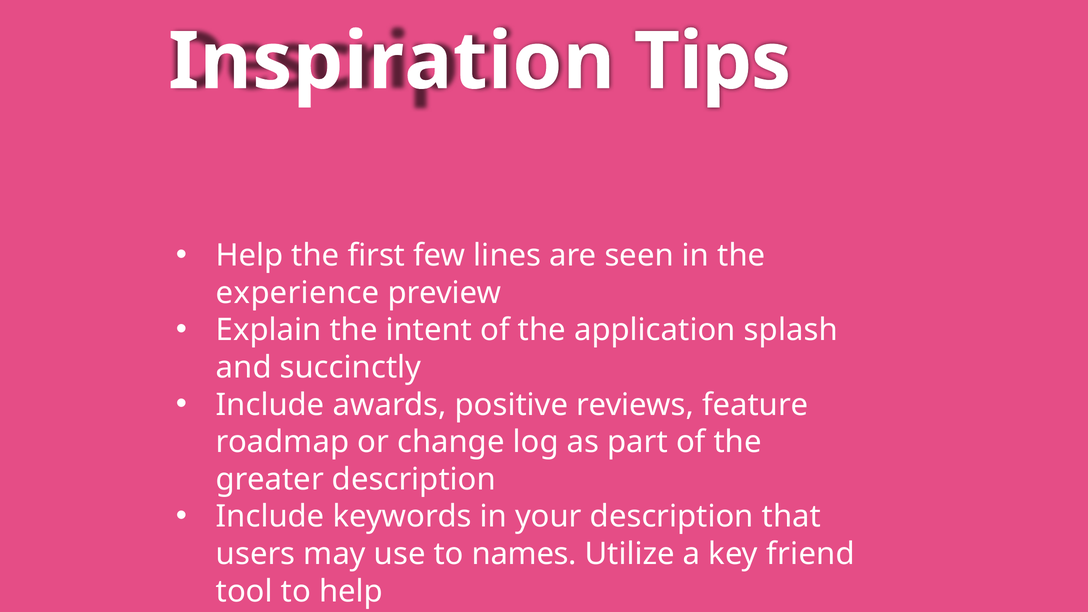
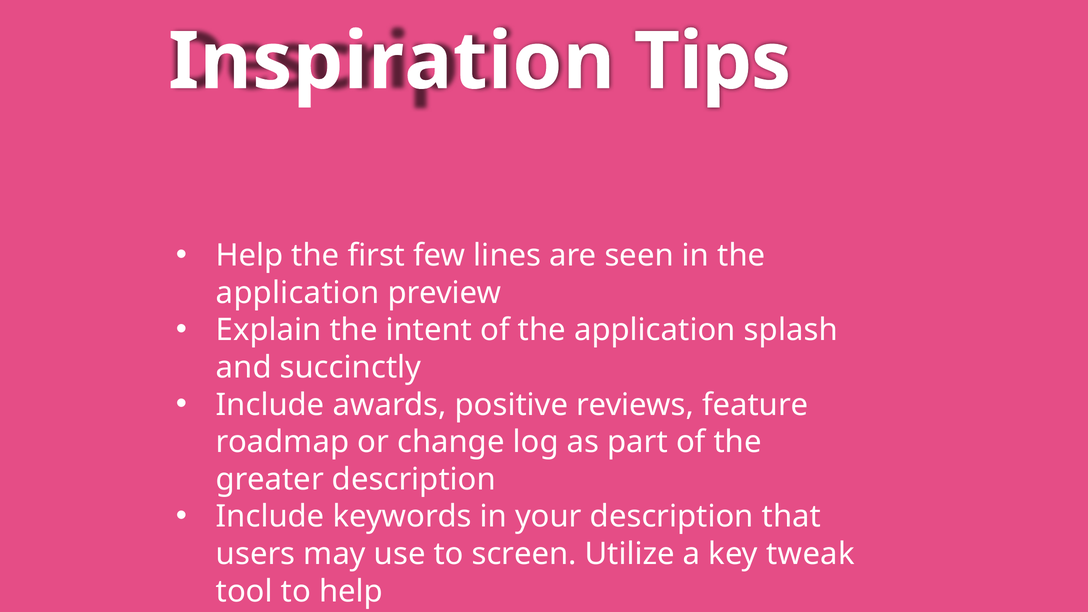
experience at (298, 293): experience -> application
names: names -> screen
friend: friend -> tweak
